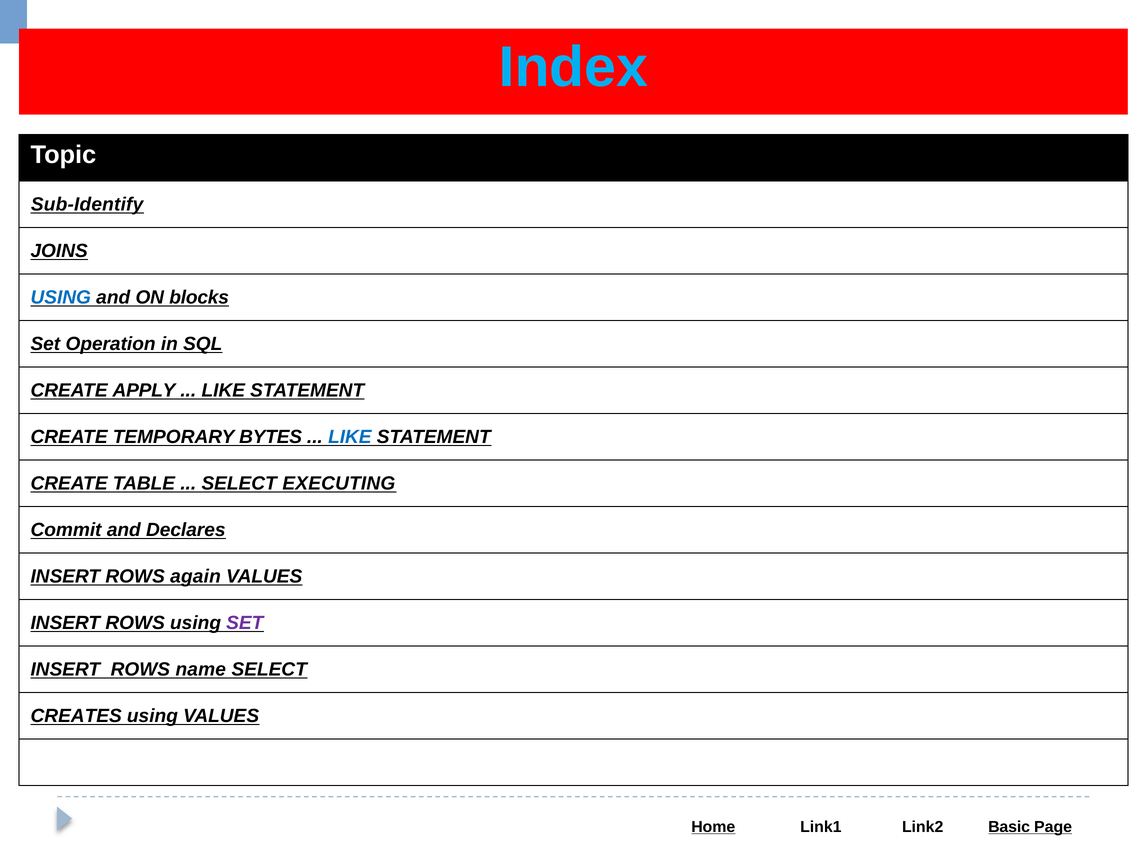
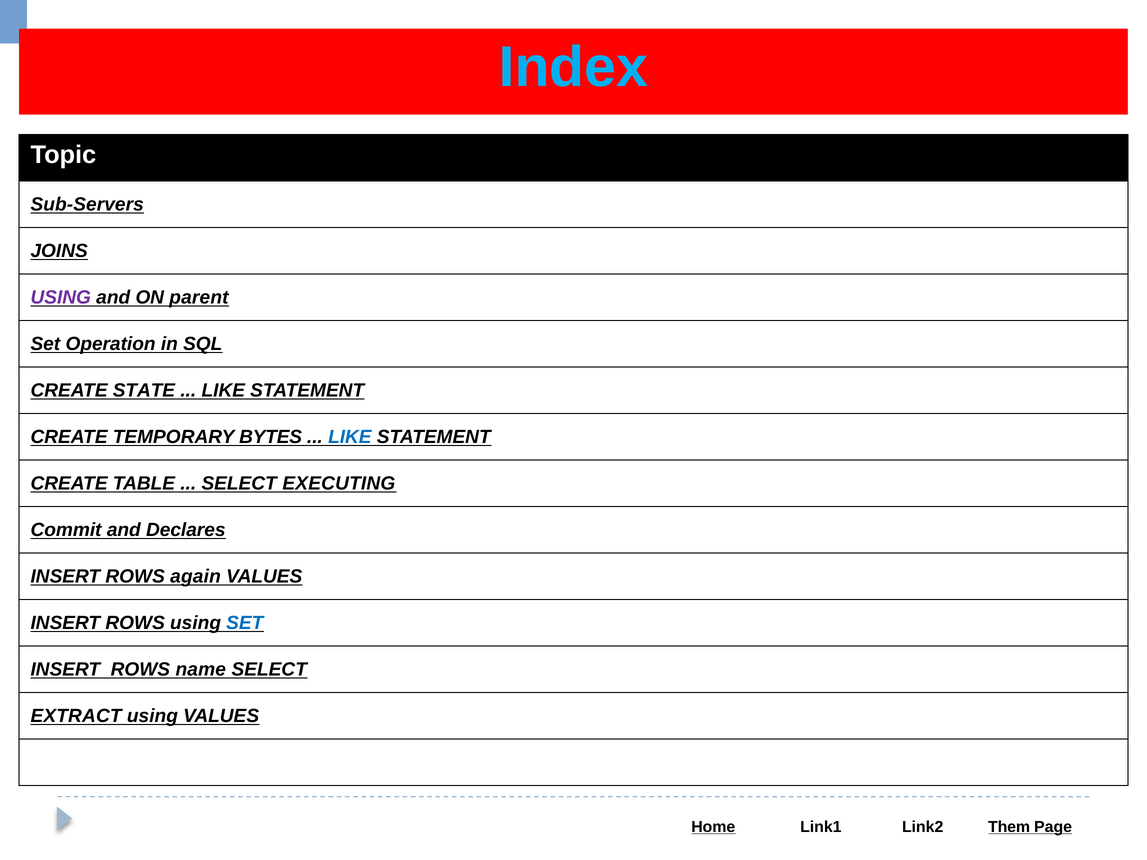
Sub-Identify: Sub-Identify -> Sub-Servers
USING at (61, 298) colour: blue -> purple
blocks: blocks -> parent
APPLY: APPLY -> STATE
SET at (245, 623) colour: purple -> blue
CREATES: CREATES -> EXTRACT
Basic: Basic -> Them
